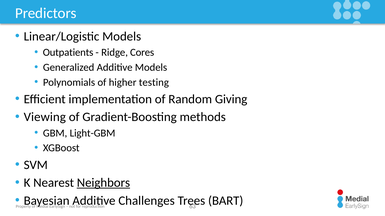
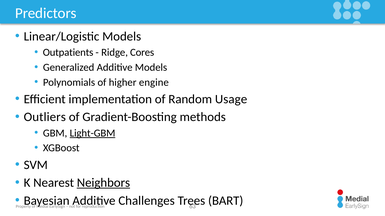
testing: testing -> engine
Giving: Giving -> Usage
Viewing: Viewing -> Outliers
Light-GBM underline: none -> present
